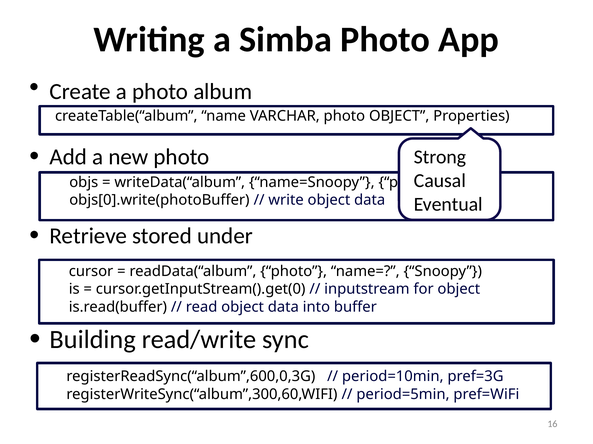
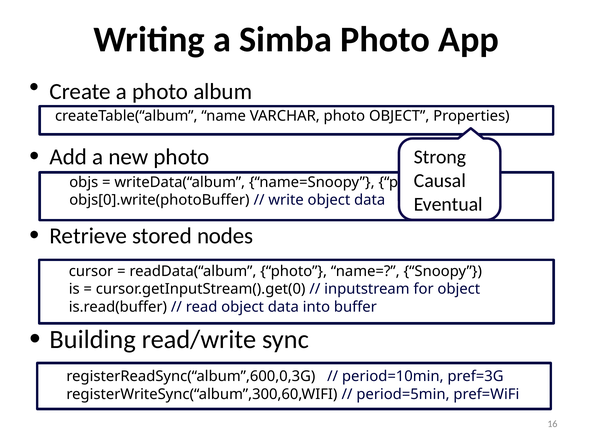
under: under -> nodes
